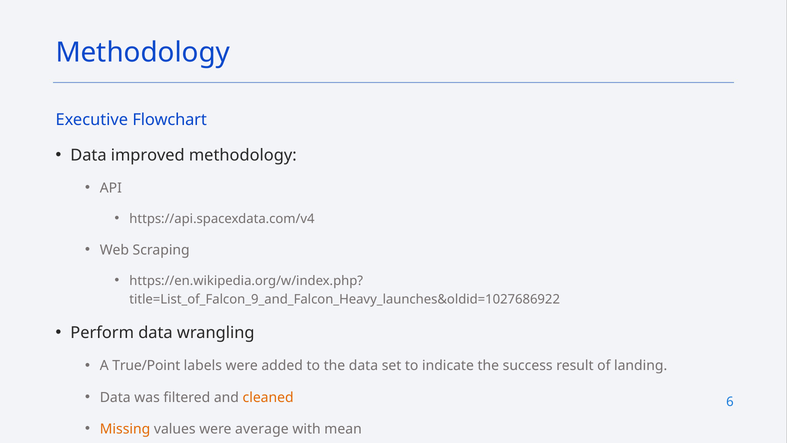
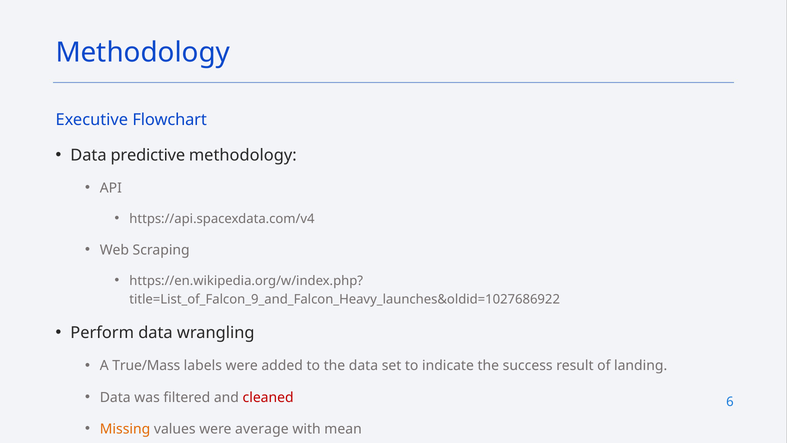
improved: improved -> predictive
True/Point: True/Point -> True/Mass
cleaned colour: orange -> red
